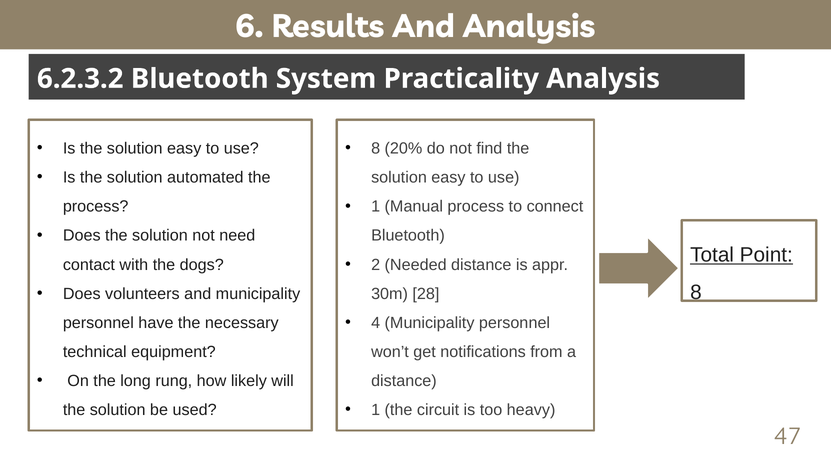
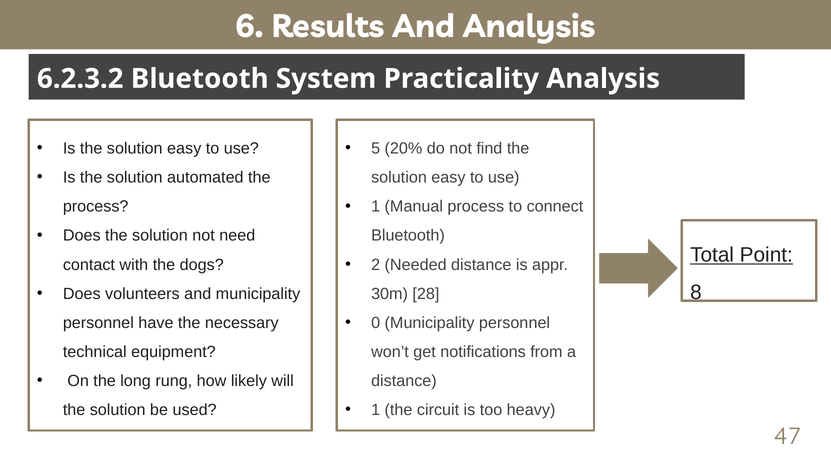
8 at (376, 149): 8 -> 5
4: 4 -> 0
